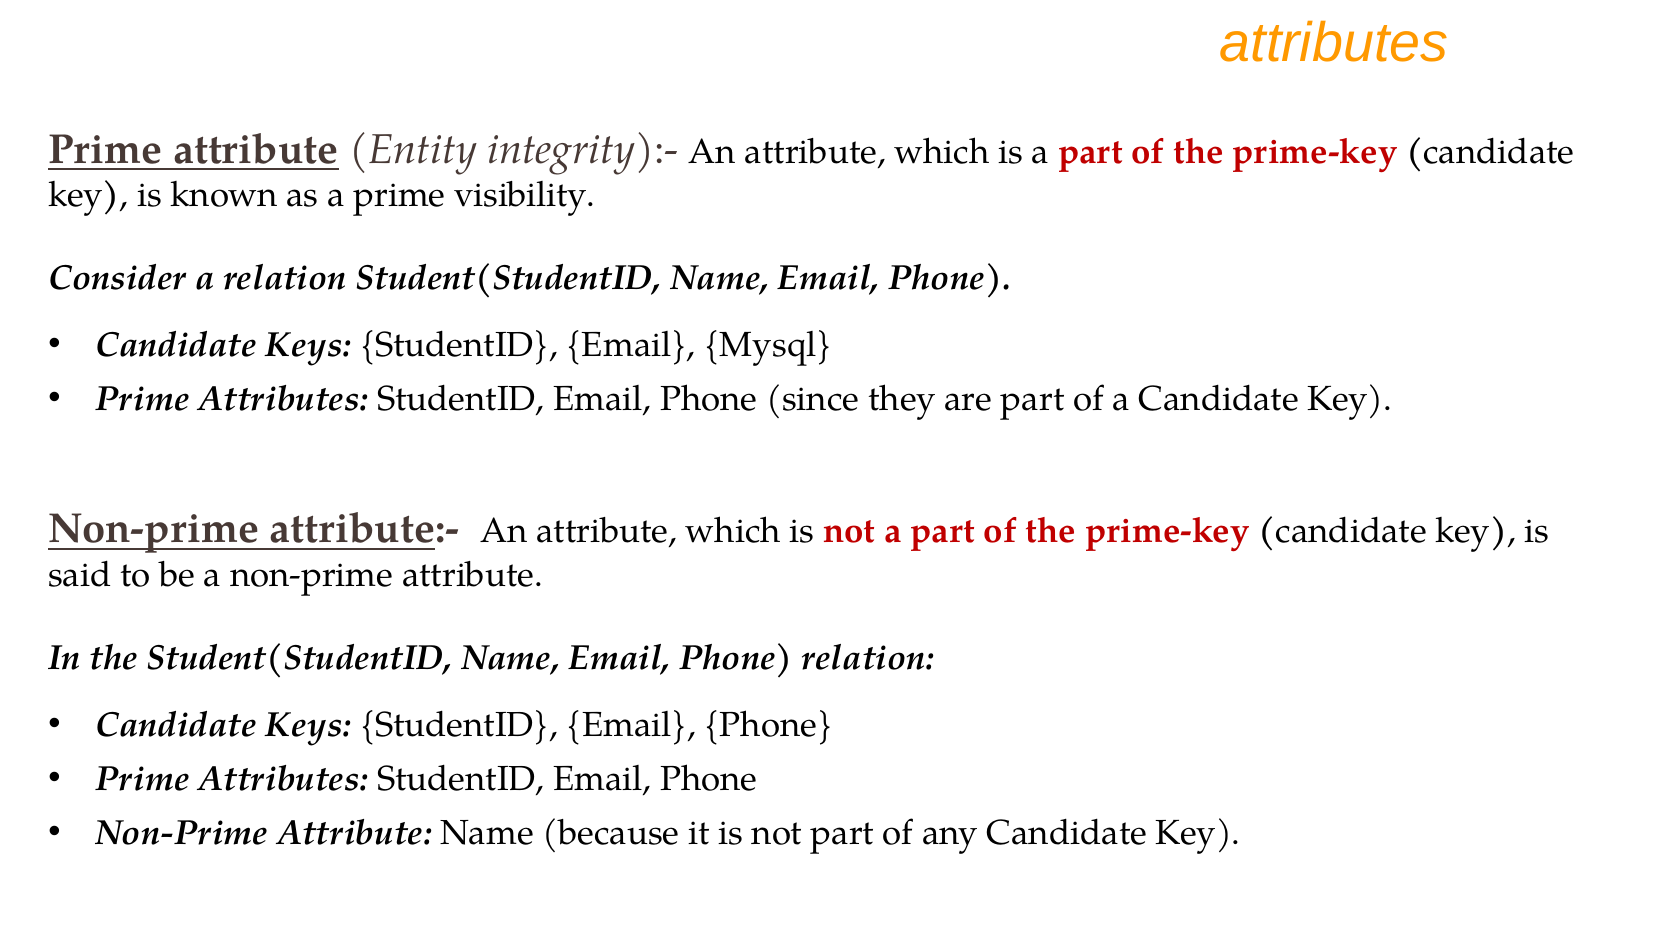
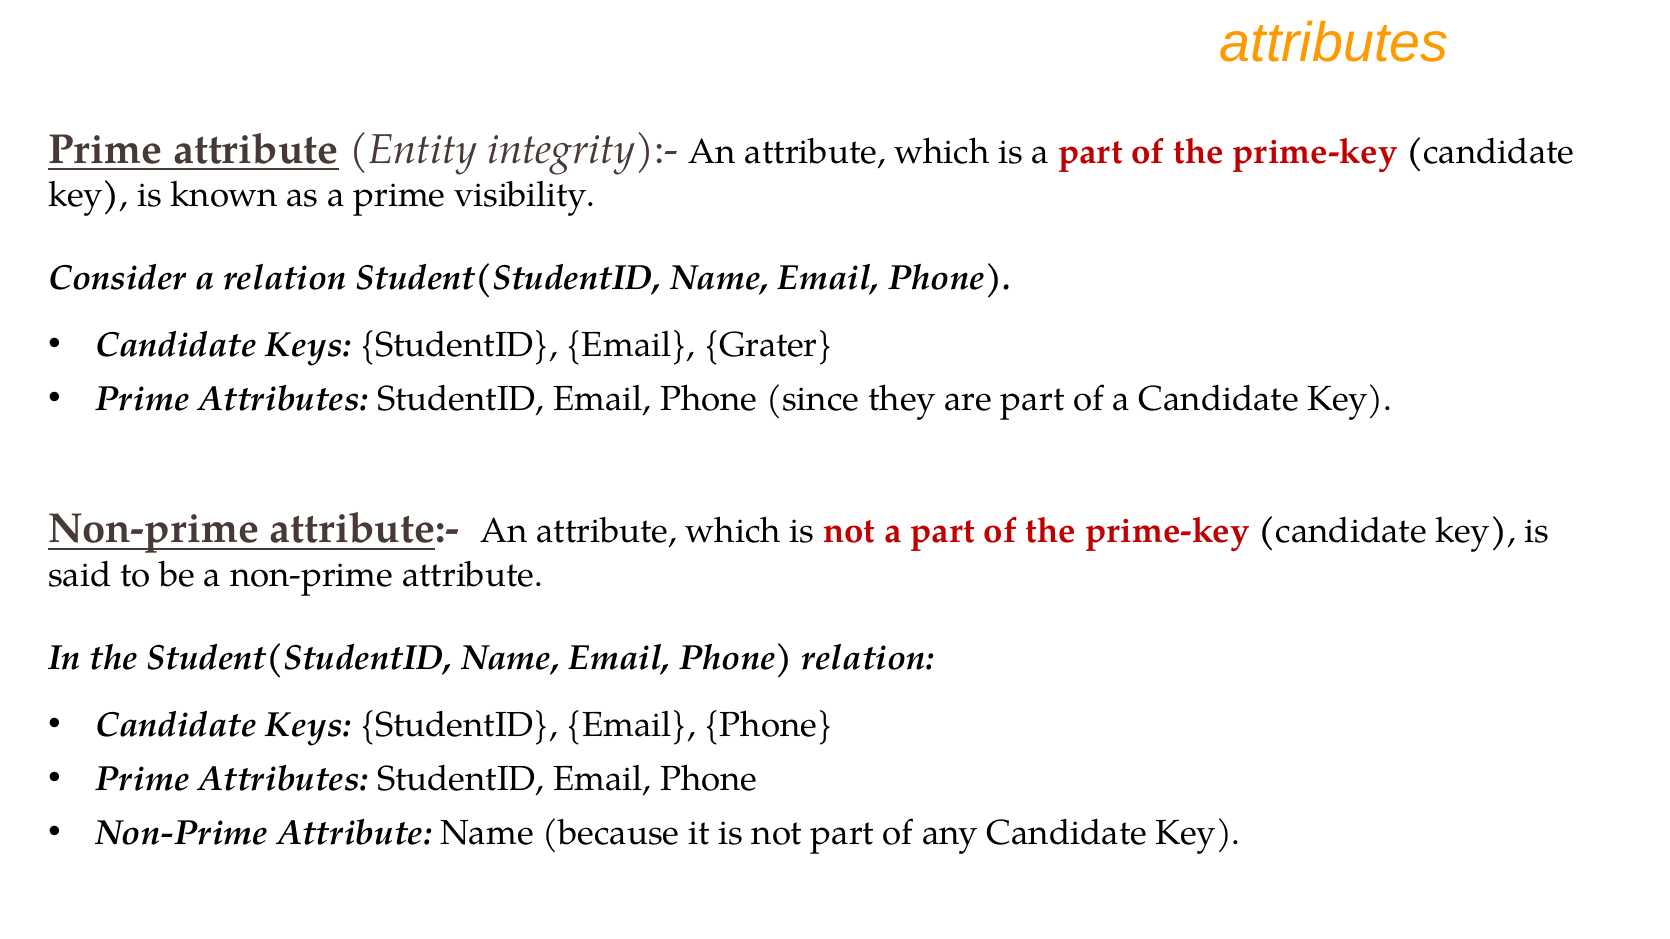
Mysql: Mysql -> Grater
